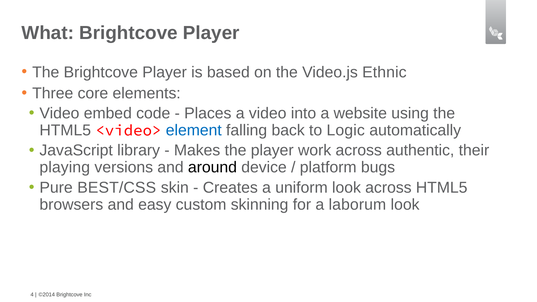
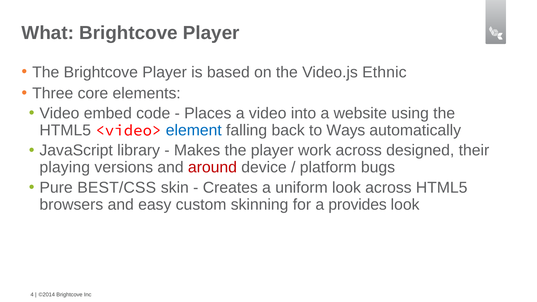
Logic: Logic -> Ways
authentic: authentic -> designed
around colour: black -> red
laborum: laborum -> provides
